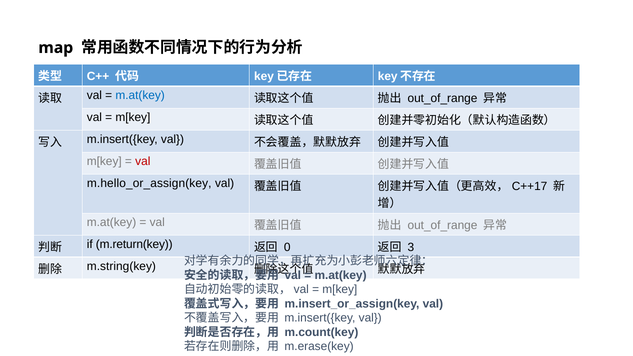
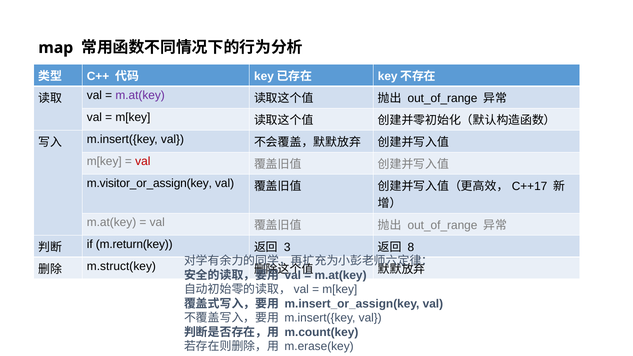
m.at(key at (140, 96) colour: blue -> purple
m.hello_or_assign(key: m.hello_or_assign(key -> m.visitor_or_assign(key
0: 0 -> 3
3: 3 -> 8
m.string(key: m.string(key -> m.struct(key
